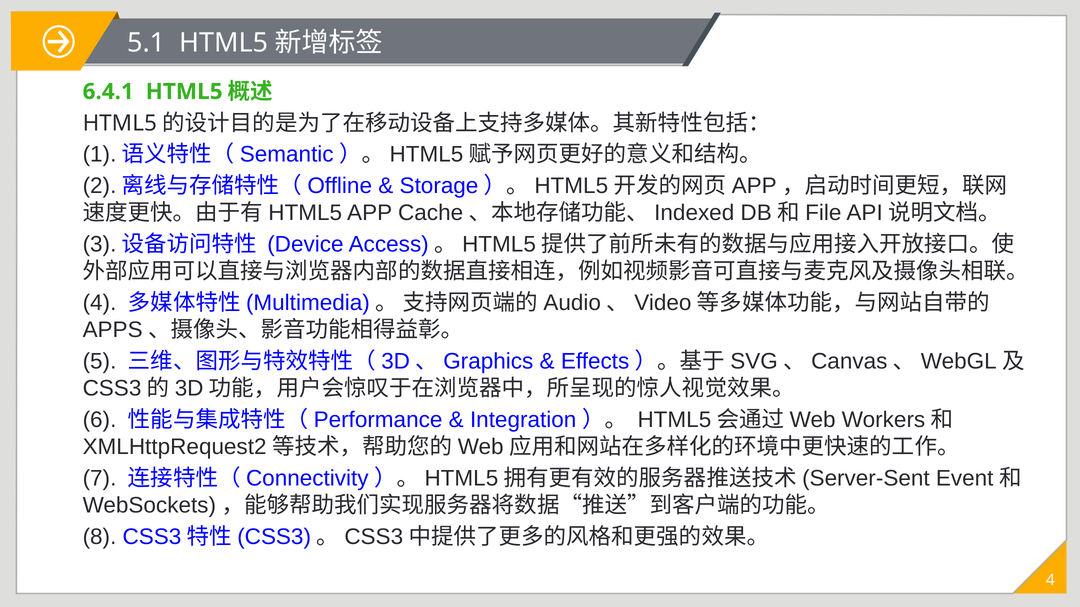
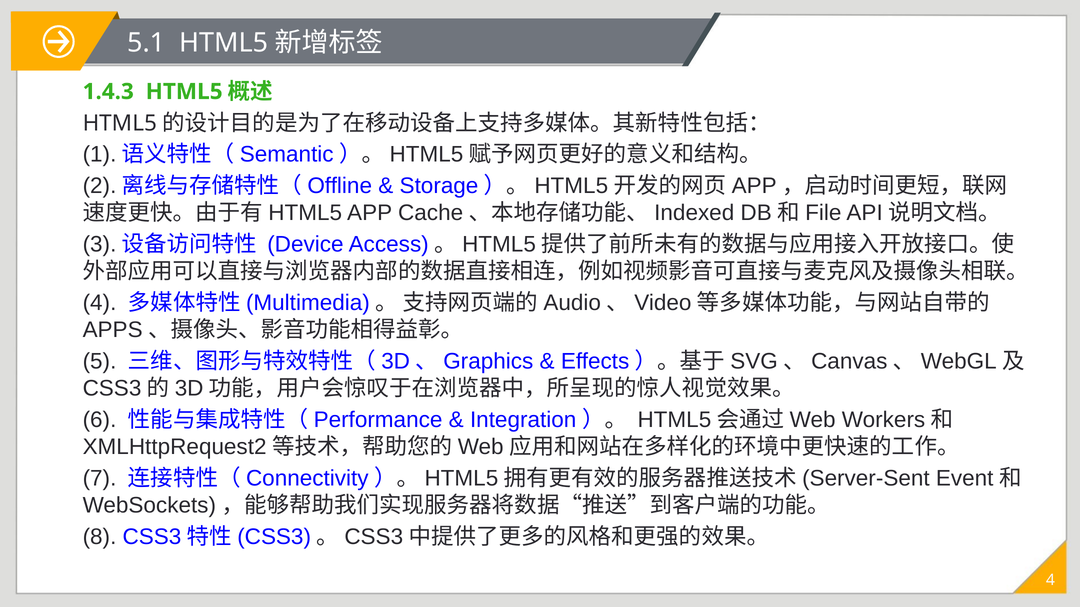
6.4.1: 6.4.1 -> 1.4.3
